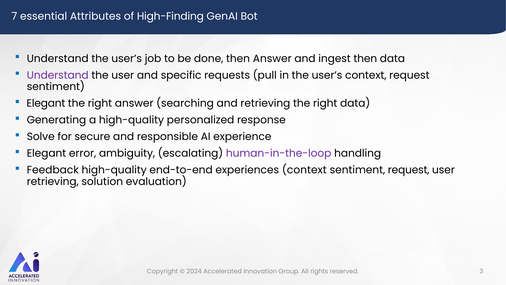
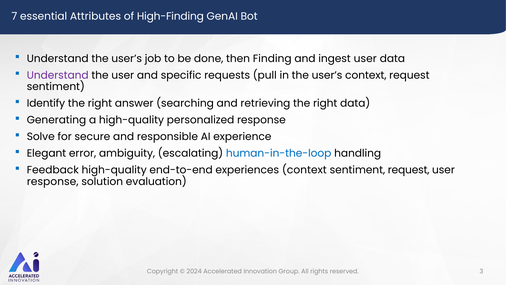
then Answer: Answer -> Finding
ingest then: then -> user
Elegant at (46, 103): Elegant -> Identify
human-in-the-loop colour: purple -> blue
retrieving at (53, 181): retrieving -> response
